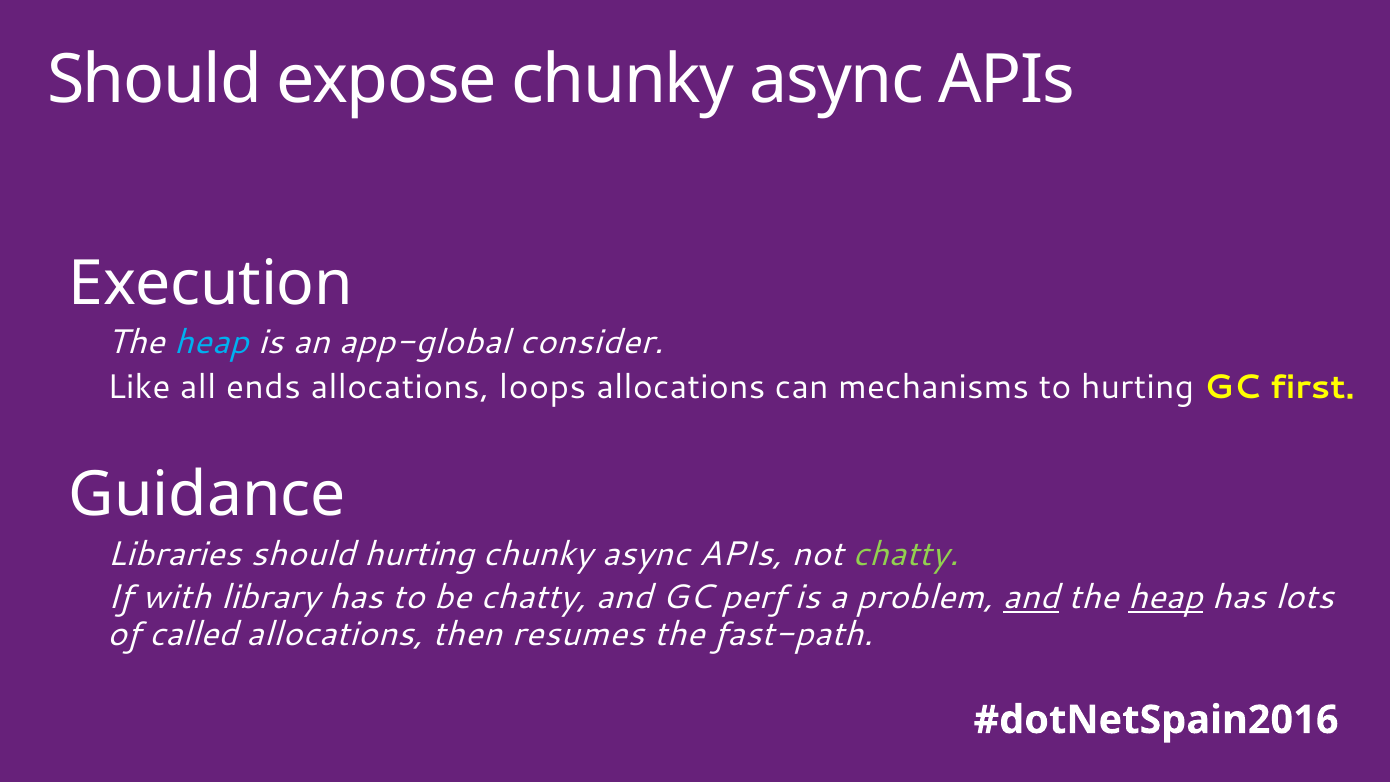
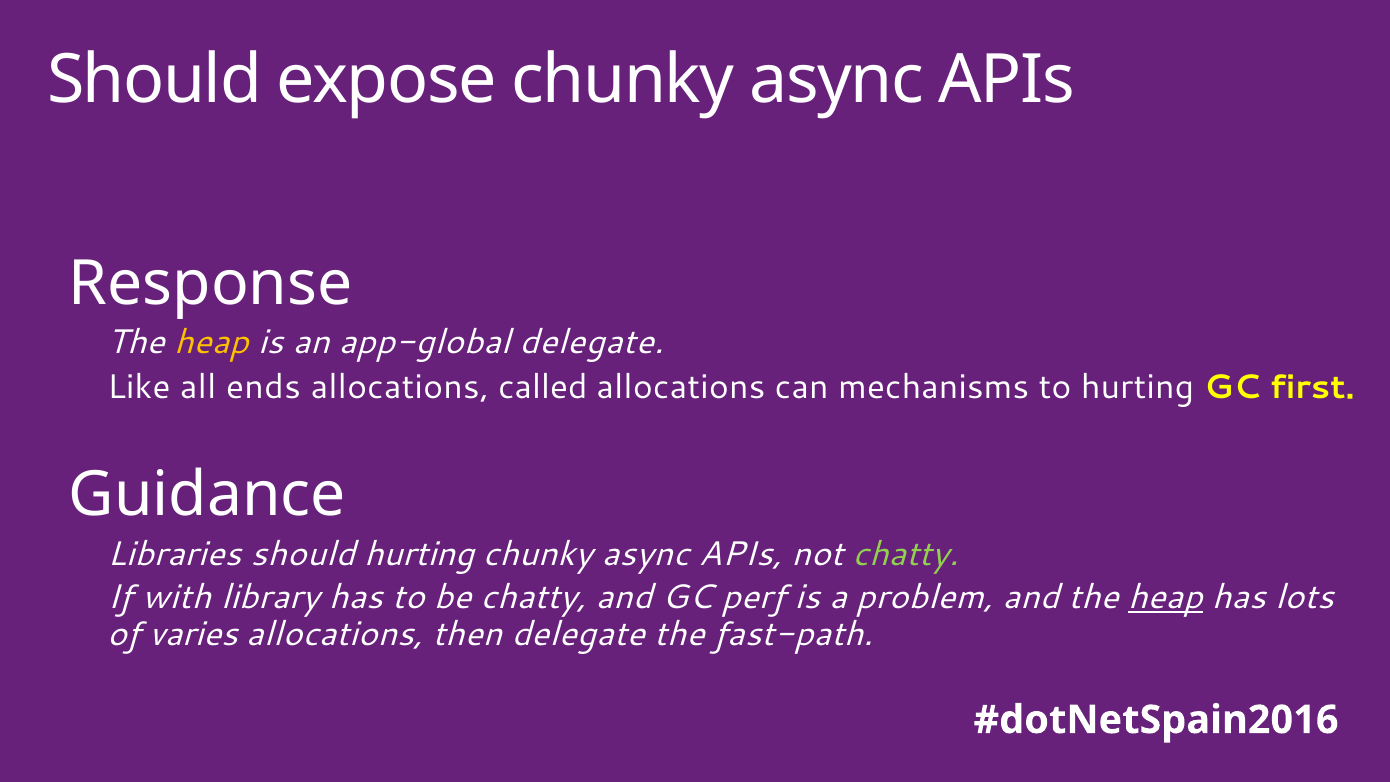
Execution: Execution -> Response
heap at (211, 342) colour: light blue -> yellow
app-global consider: consider -> delegate
loops: loops -> called
and at (1031, 597) underline: present -> none
called: called -> varies
then resumes: resumes -> delegate
